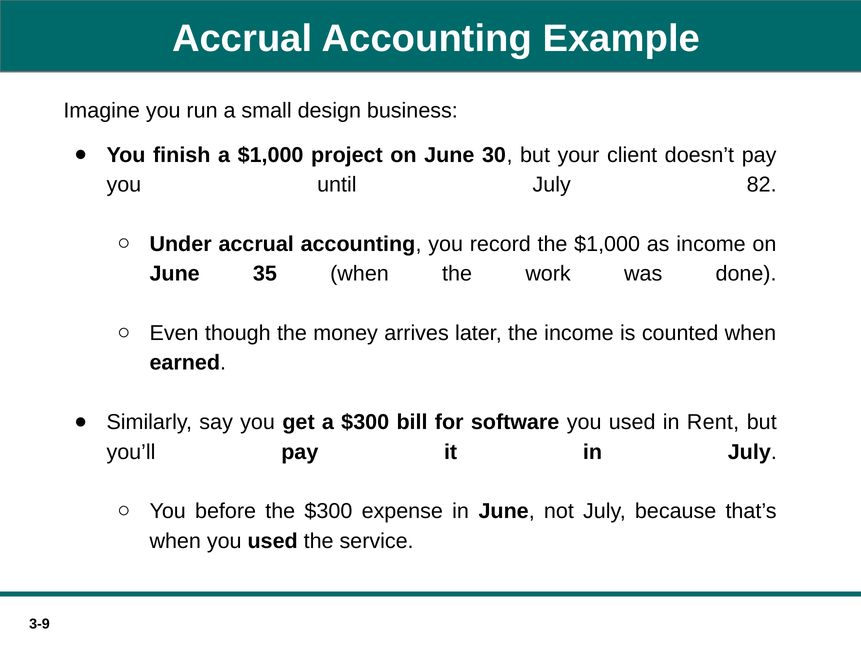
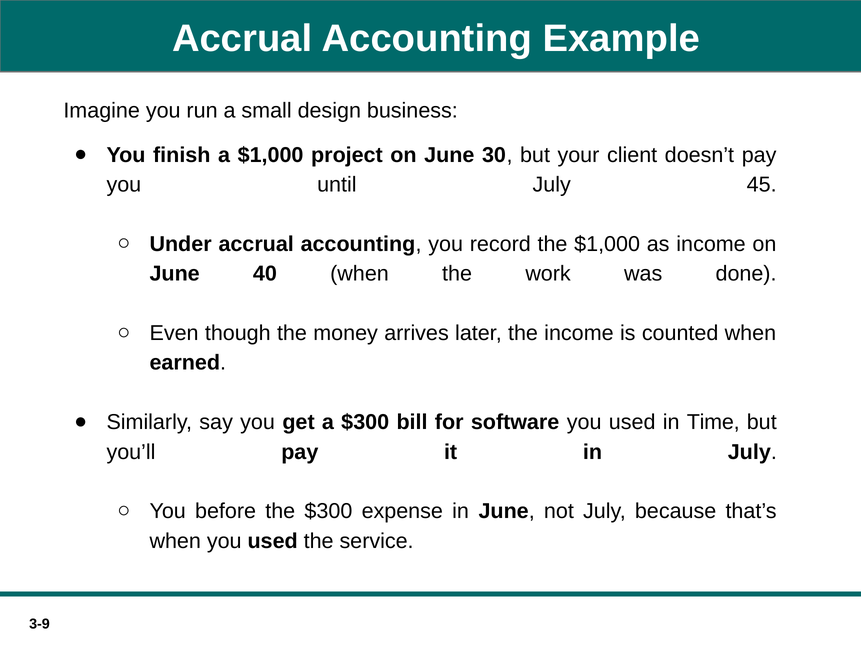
82: 82 -> 45
35: 35 -> 40
Rent: Rent -> Time
